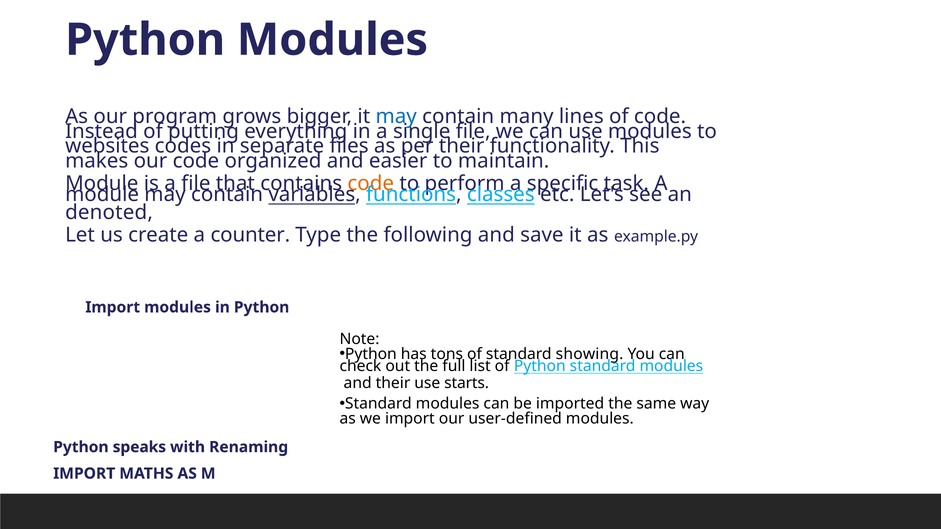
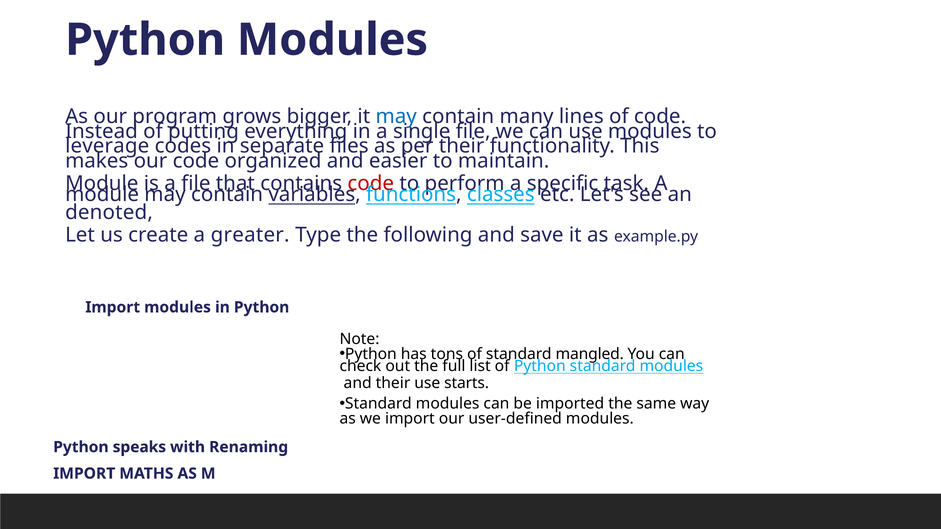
websites: websites -> leverage
code at (371, 183) colour: orange -> red
counter: counter -> greater
showing: showing -> mangled
